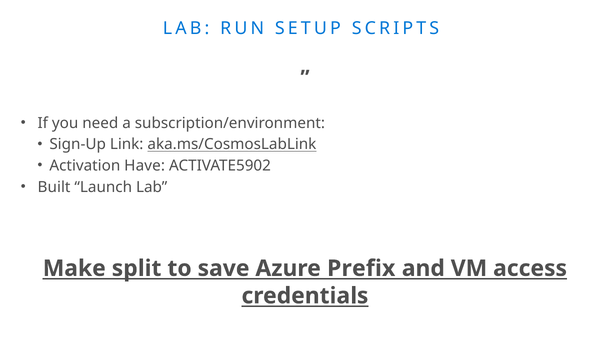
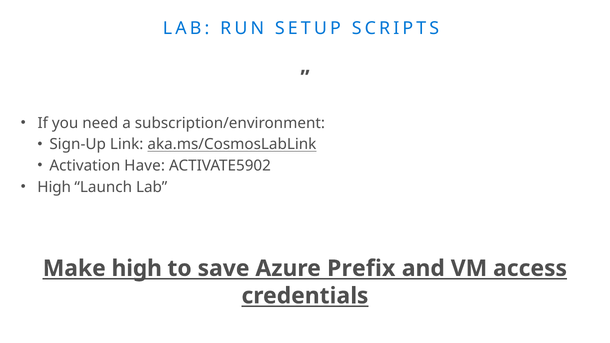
Built at (54, 187): Built -> High
Make split: split -> high
